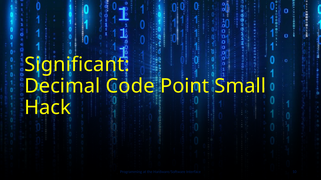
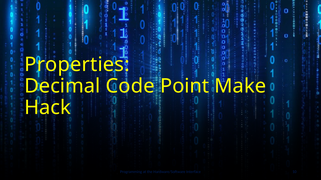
Significant: Significant -> Properties
Small: Small -> Make
